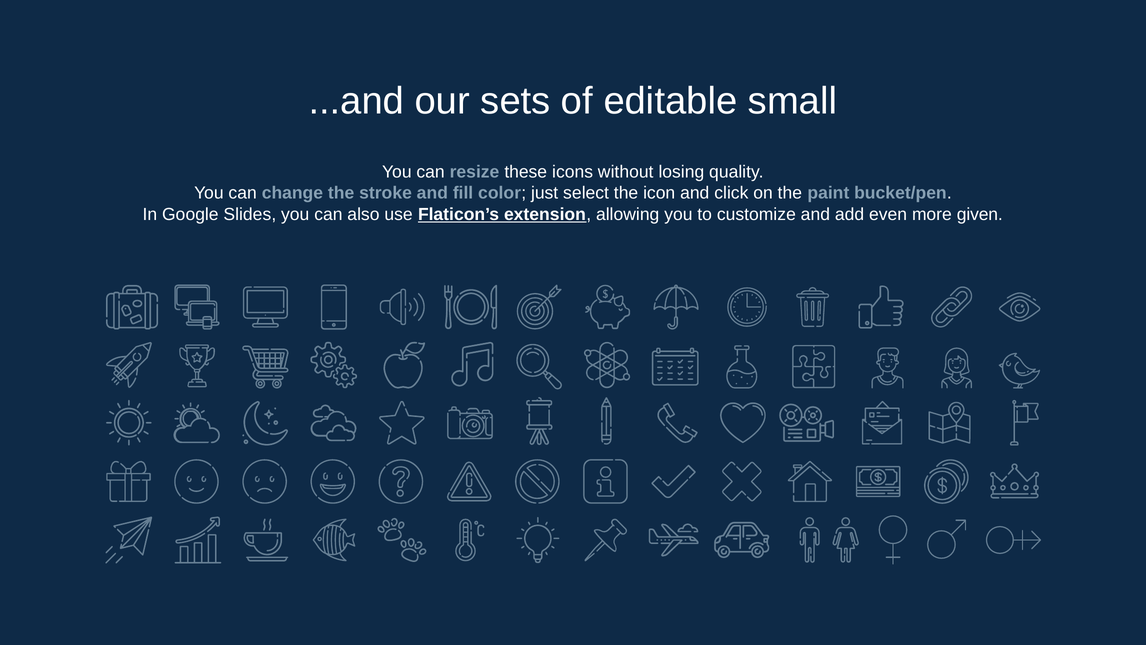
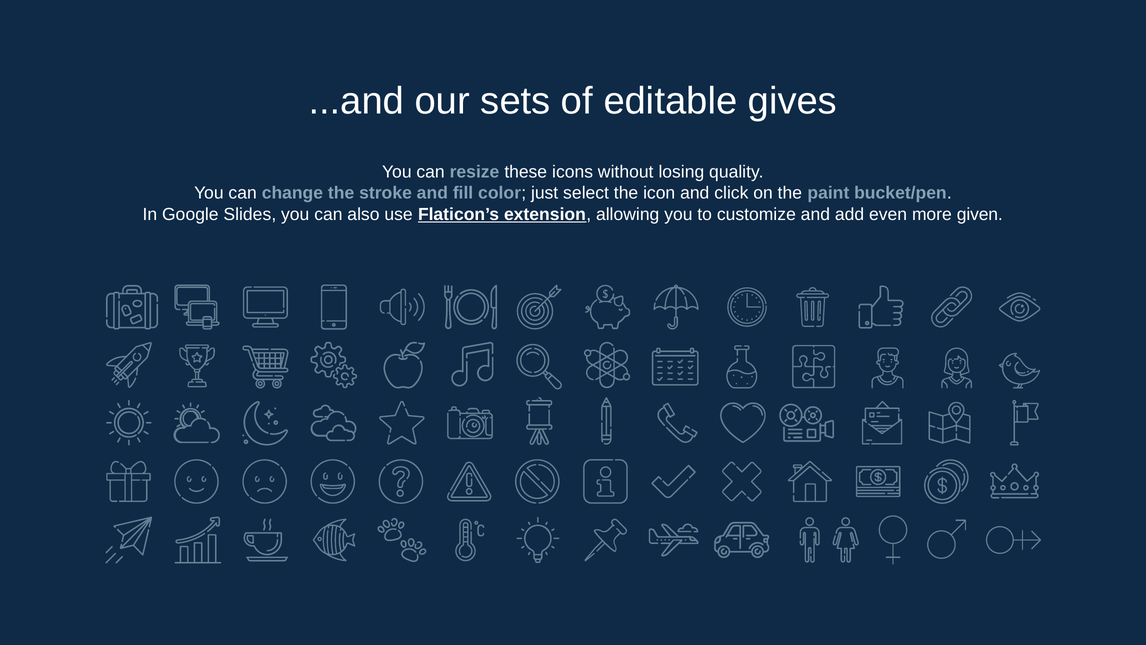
small: small -> gives
